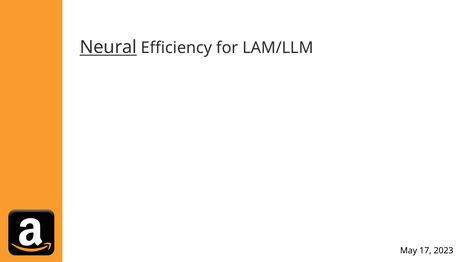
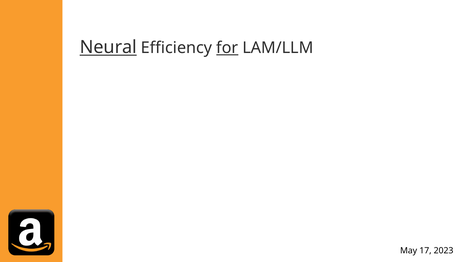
for underline: none -> present
